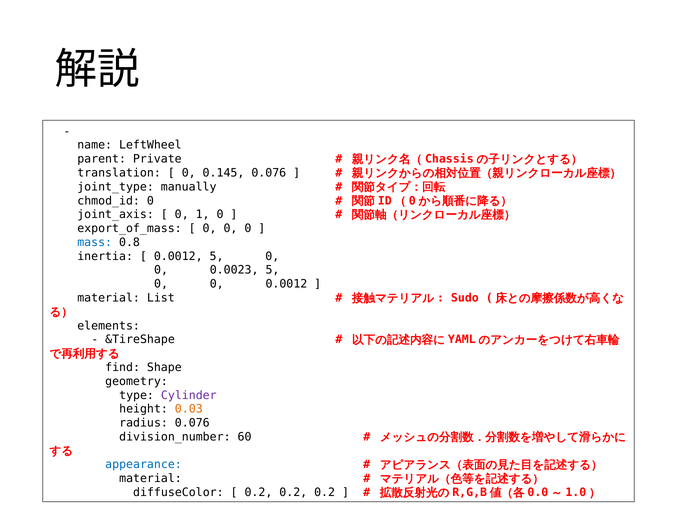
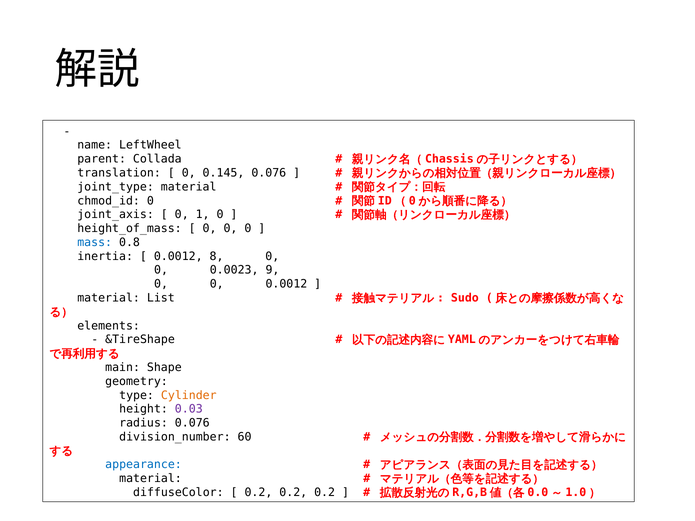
Private: Private -> Collada
joint_type manually: manually -> material
export_of_mass: export_of_mass -> height_of_mass
0.0012 5: 5 -> 8
0.0023 5: 5 -> 9
find: find -> main
Cylinder colour: purple -> orange
0.03 colour: orange -> purple
